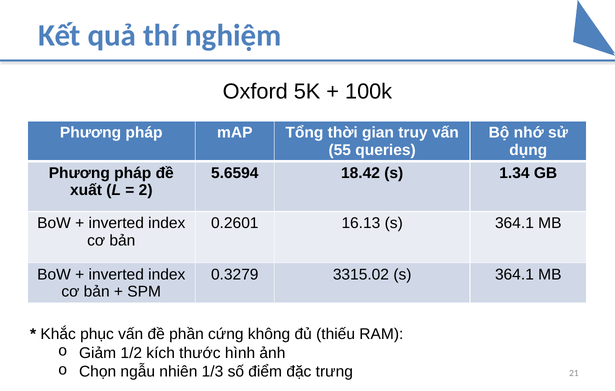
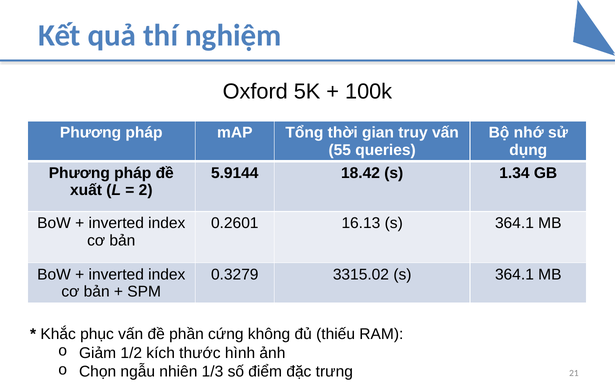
5.6594: 5.6594 -> 5.9144
